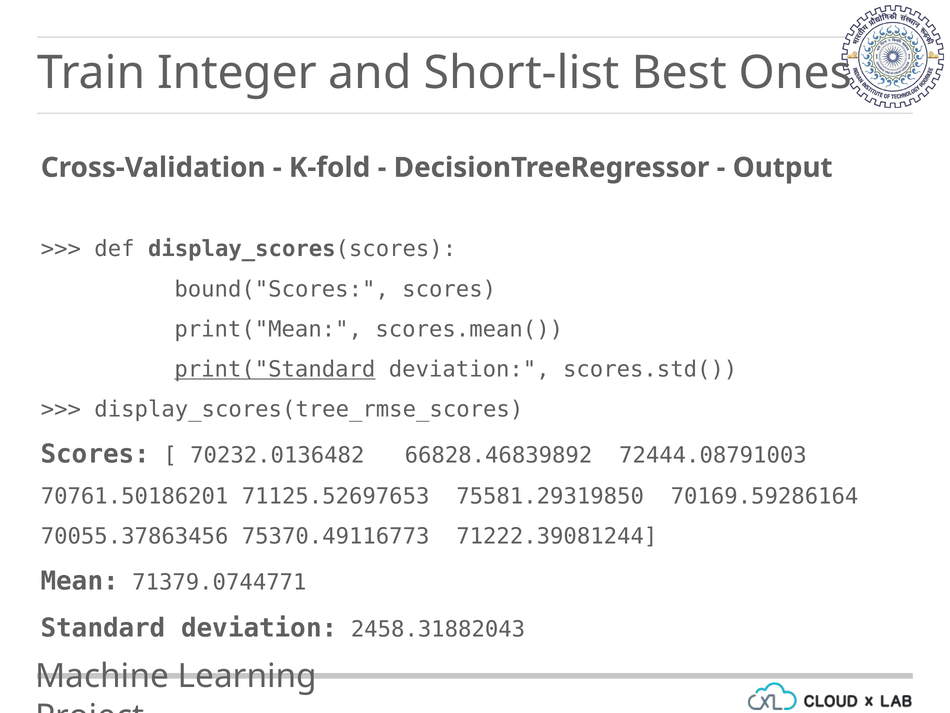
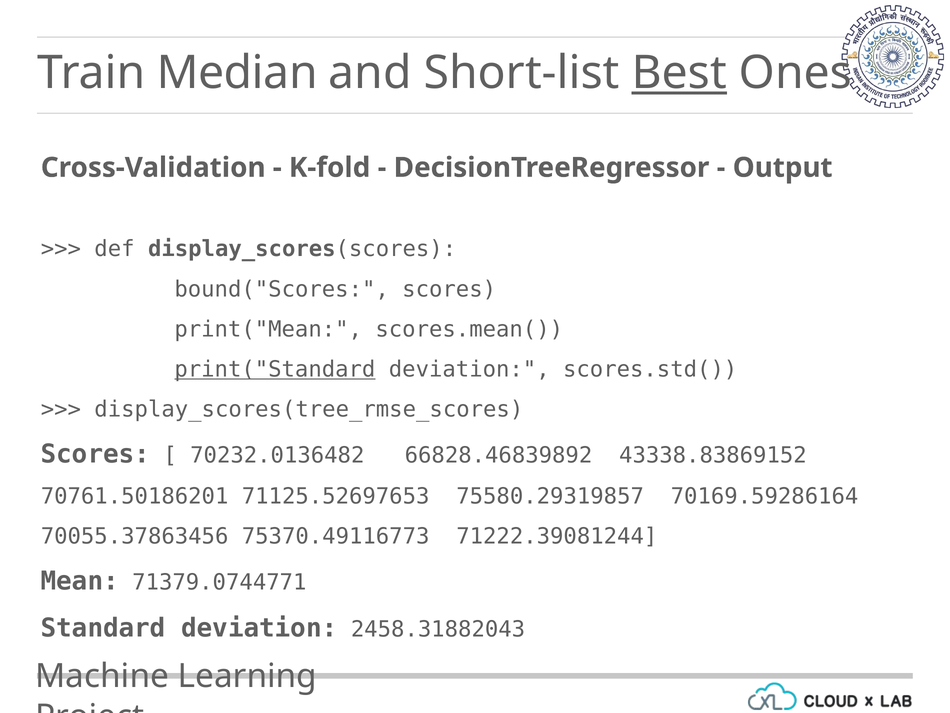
Integer: Integer -> Median
Best underline: none -> present
72444.08791003: 72444.08791003 -> 43338.83869152
75581.29319850: 75581.29319850 -> 75580.29319857
